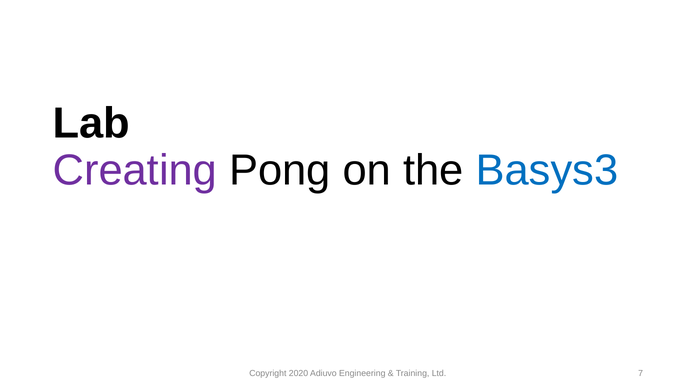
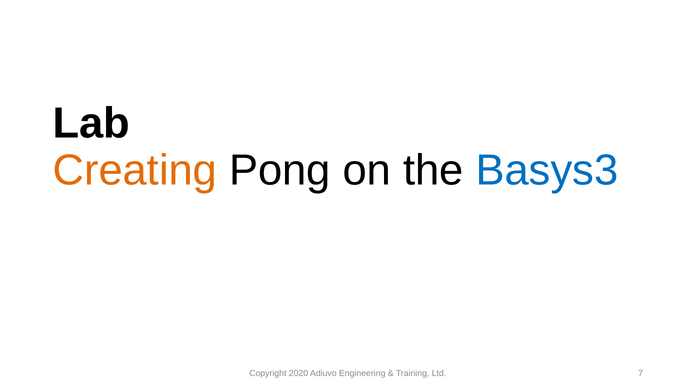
Creating colour: purple -> orange
